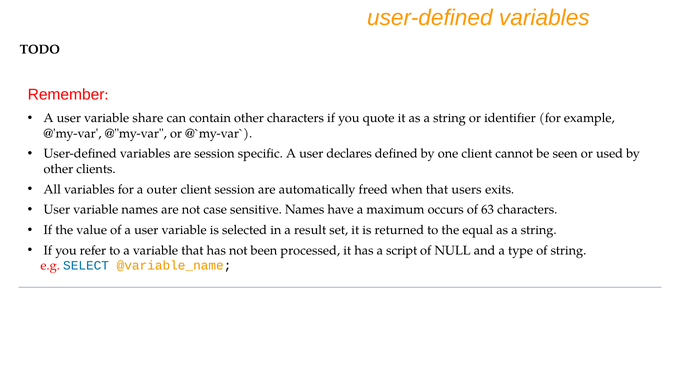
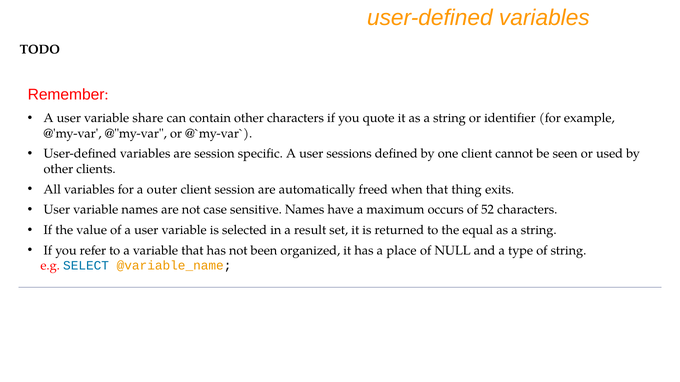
declares: declares -> sessions
users: users -> thing
63: 63 -> 52
processed: processed -> organized
script: script -> place
